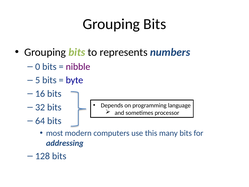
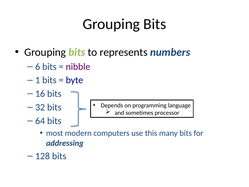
0: 0 -> 6
5: 5 -> 1
